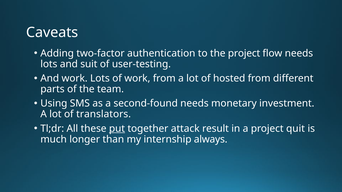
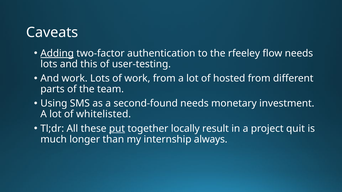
Adding underline: none -> present
the project: project -> rfeeley
suit: suit -> this
translators: translators -> whitelisted
attack: attack -> locally
